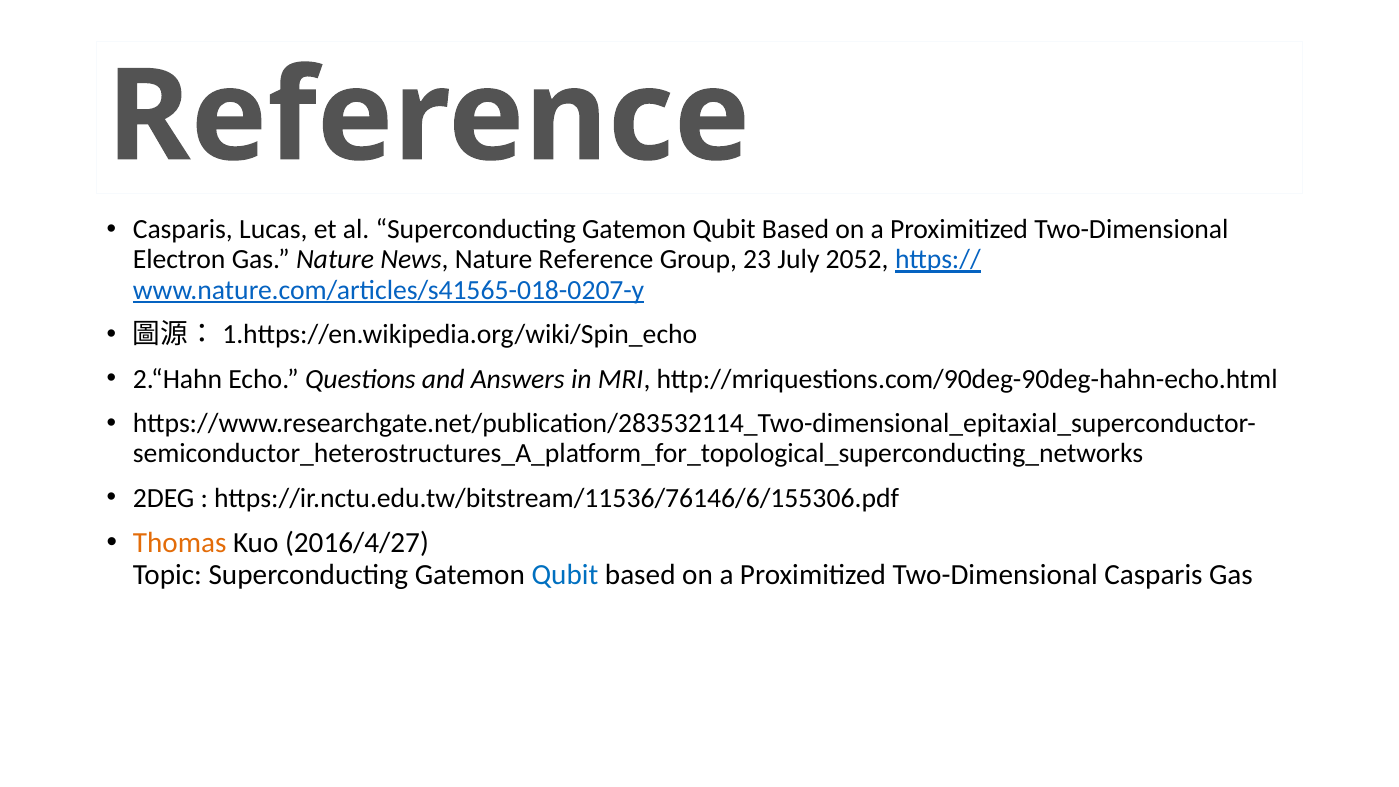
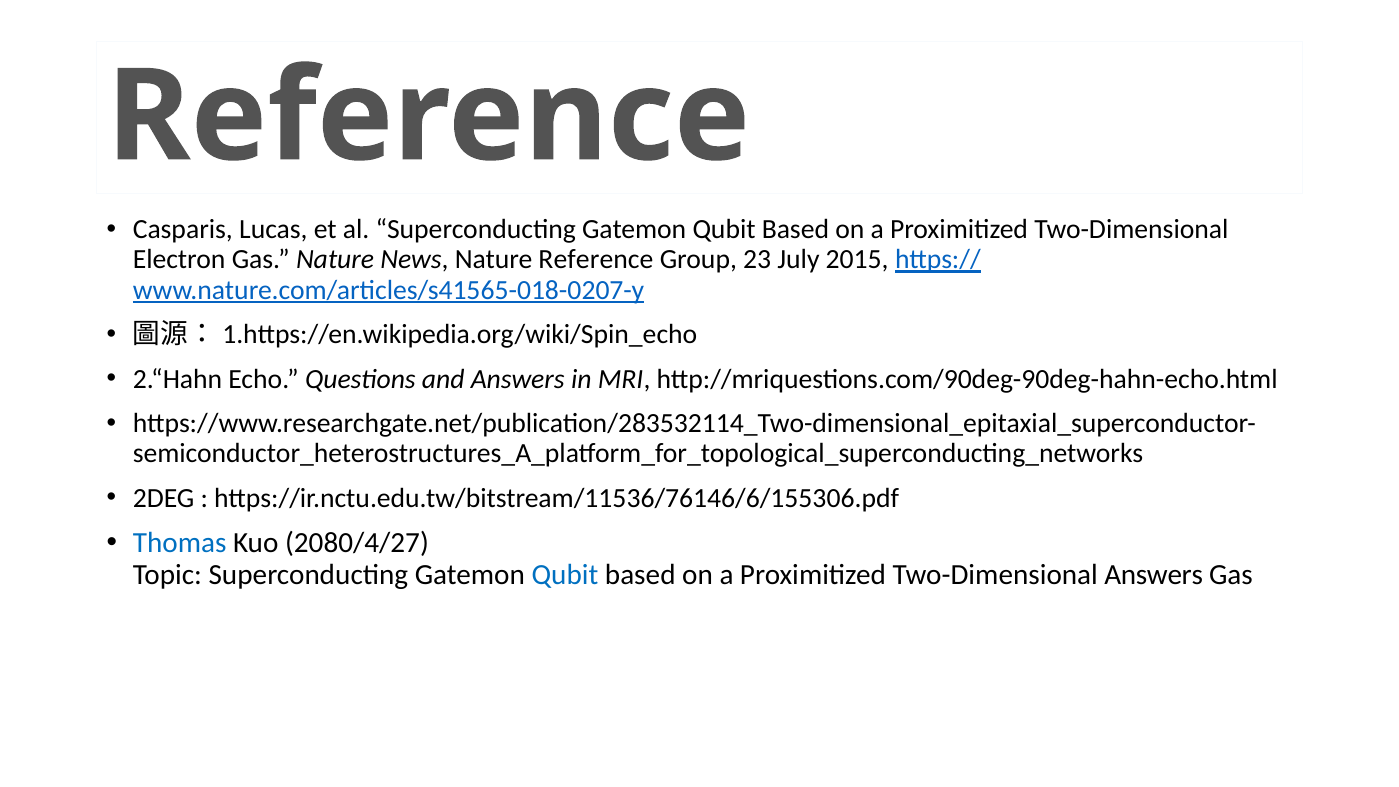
2052: 2052 -> 2015
Thomas colour: orange -> blue
2016/4/27: 2016/4/27 -> 2080/4/27
Two-Dimensional Casparis: Casparis -> Answers
